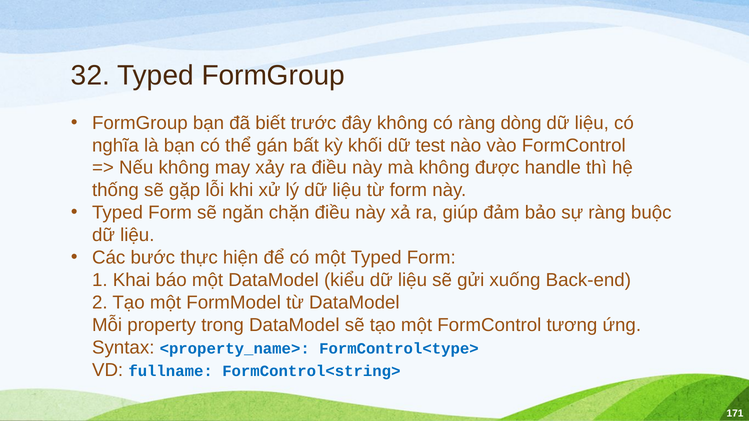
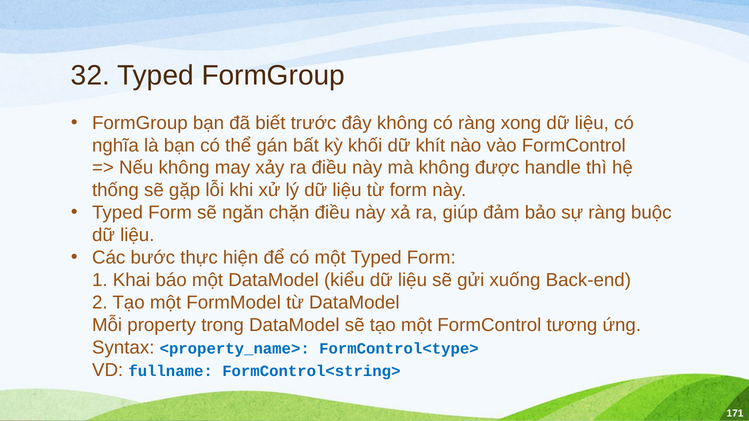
dòng: dòng -> xong
test: test -> khít
